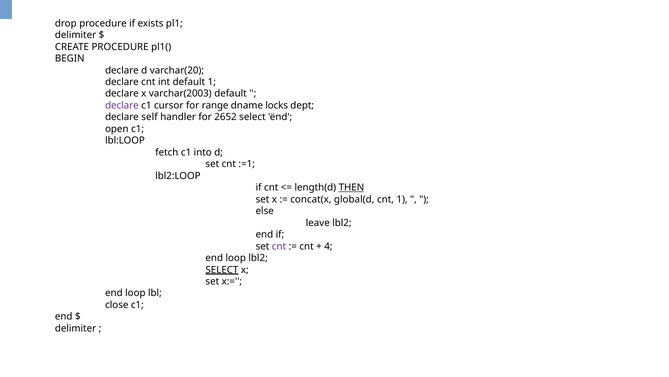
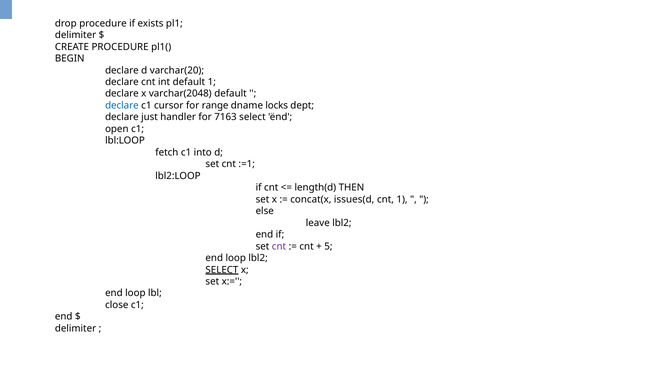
varchar(2003: varchar(2003 -> varchar(2048
declare at (122, 105) colour: purple -> blue
self: self -> just
2652: 2652 -> 7163
THEN underline: present -> none
global(d: global(d -> issues(d
4: 4 -> 5
